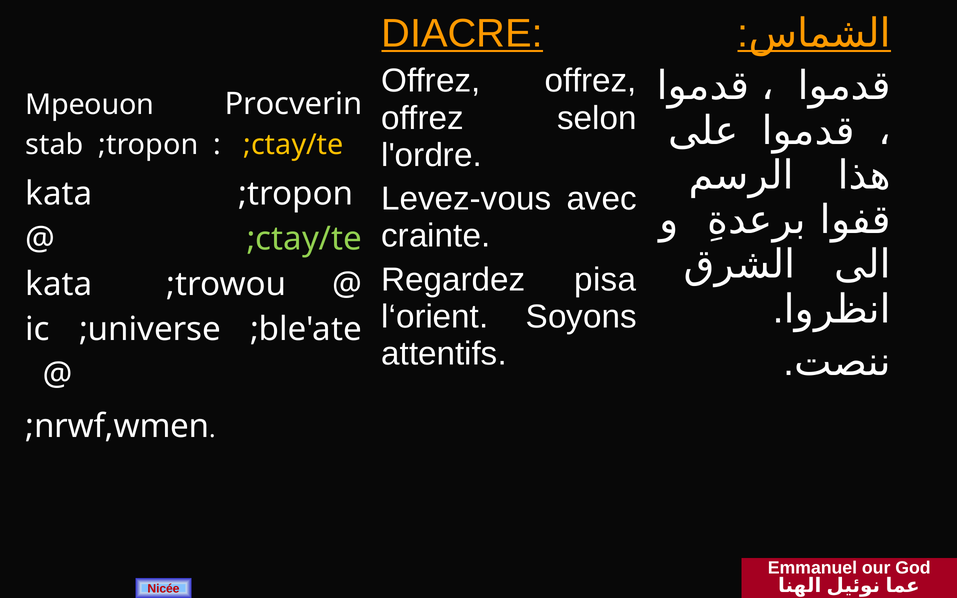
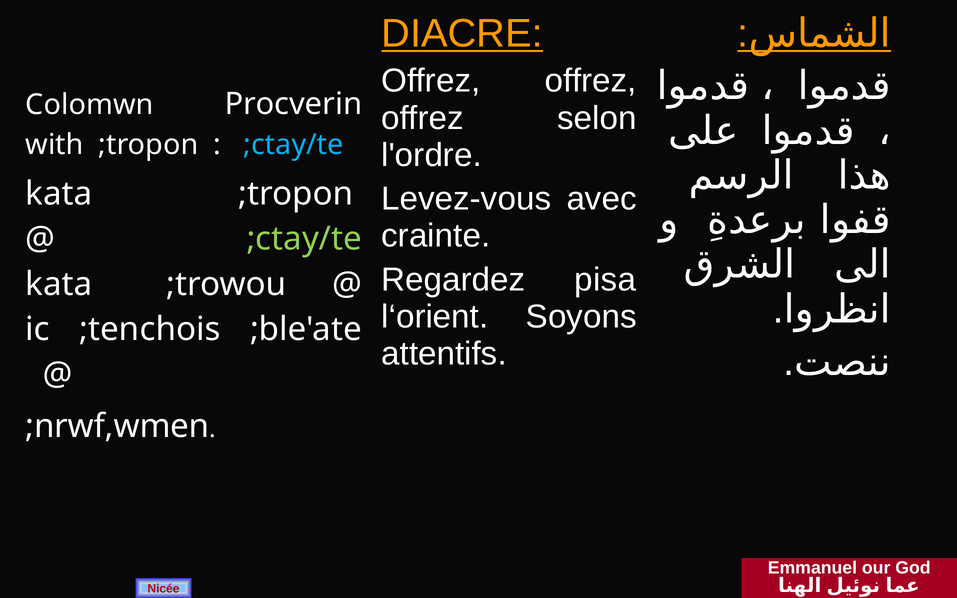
Mpeouon: Mpeouon -> Colomwn
stab: stab -> with
;ctay/te at (293, 145) colour: yellow -> light blue
;universe: ;universe -> ;tenchois
